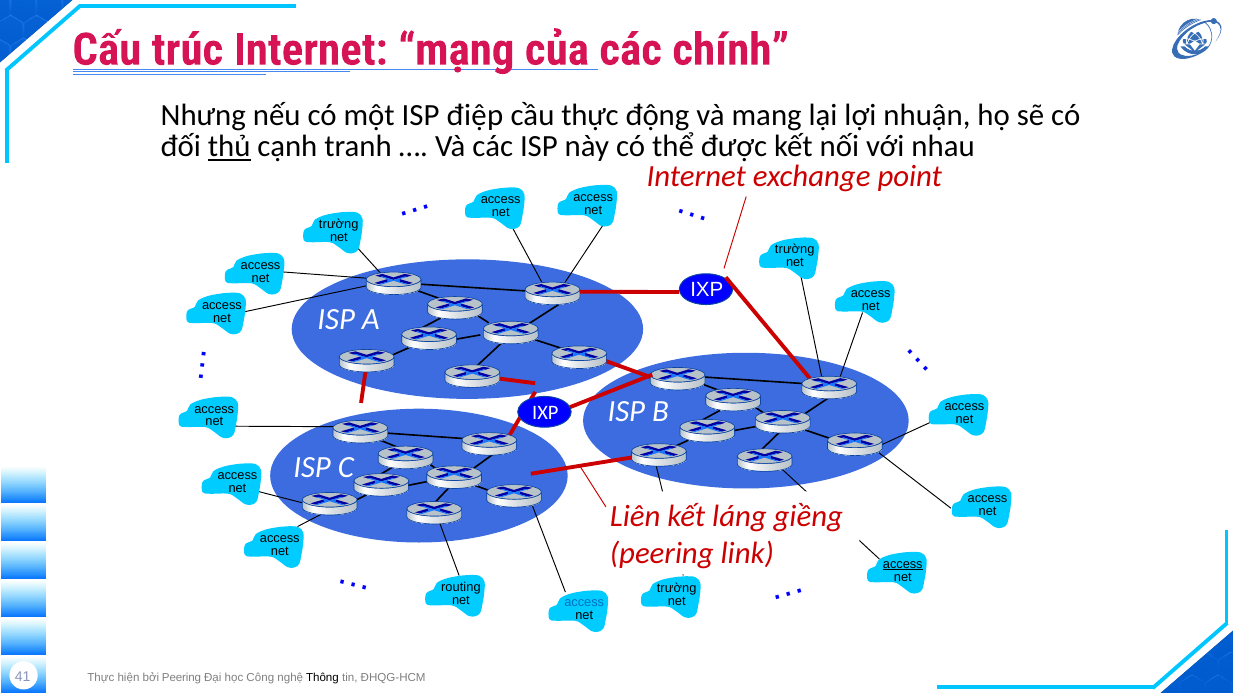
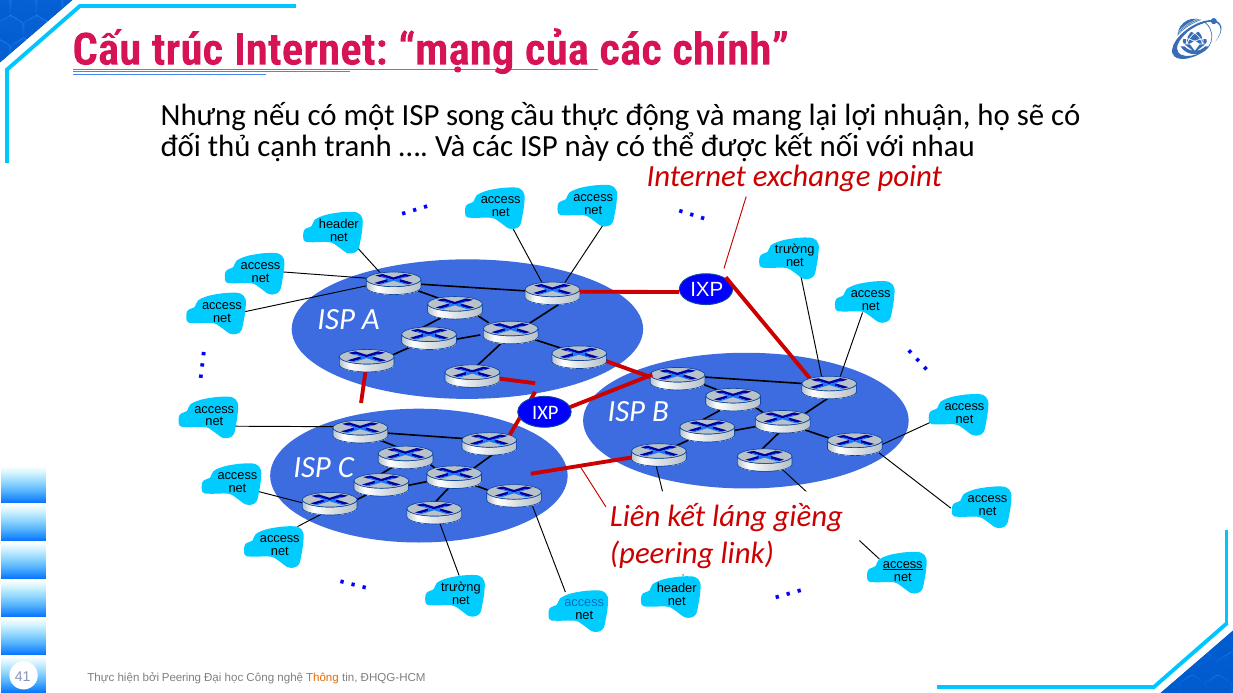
điệp: điệp -> song
thủ underline: present -> none
trường at (339, 224): trường -> header
routing at (461, 588): routing -> trường
trường at (677, 589): trường -> header
Thông colour: black -> orange
